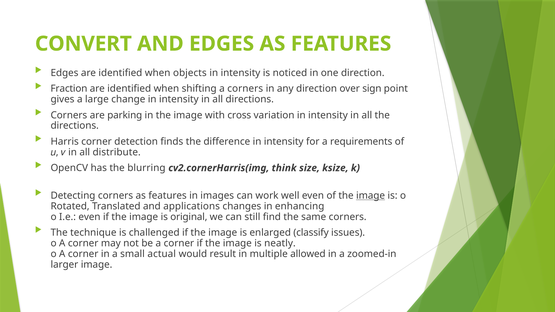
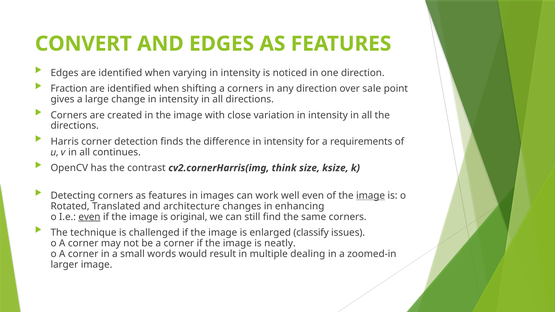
objects: objects -> varying
sign: sign -> sale
parking: parking -> created
cross: cross -> close
distribute: distribute -> continues
blurring: blurring -> contrast
applications: applications -> architecture
even at (89, 217) underline: none -> present
actual: actual -> words
allowed: allowed -> dealing
